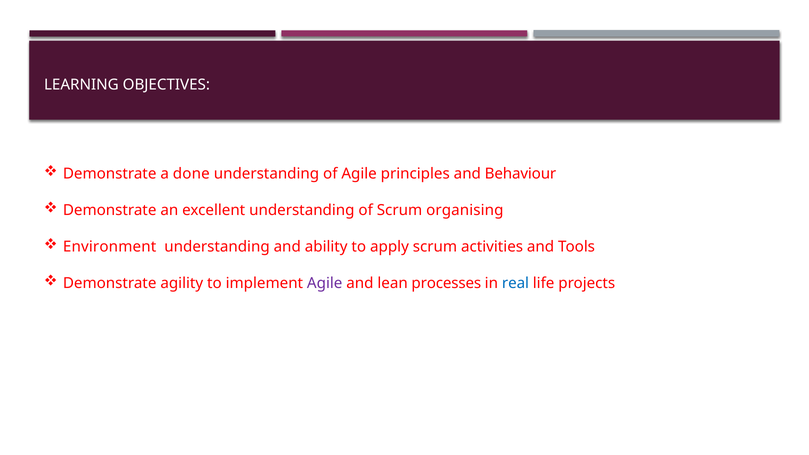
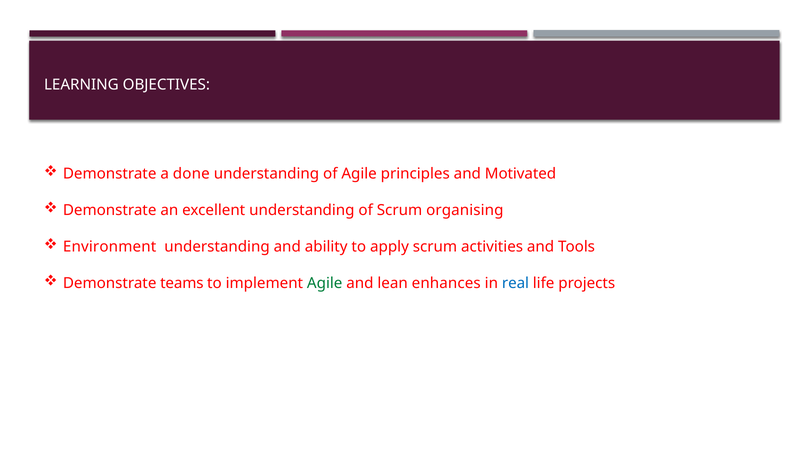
Behaviour: Behaviour -> Motivated
agility: agility -> teams
Agile at (325, 283) colour: purple -> green
processes: processes -> enhances
